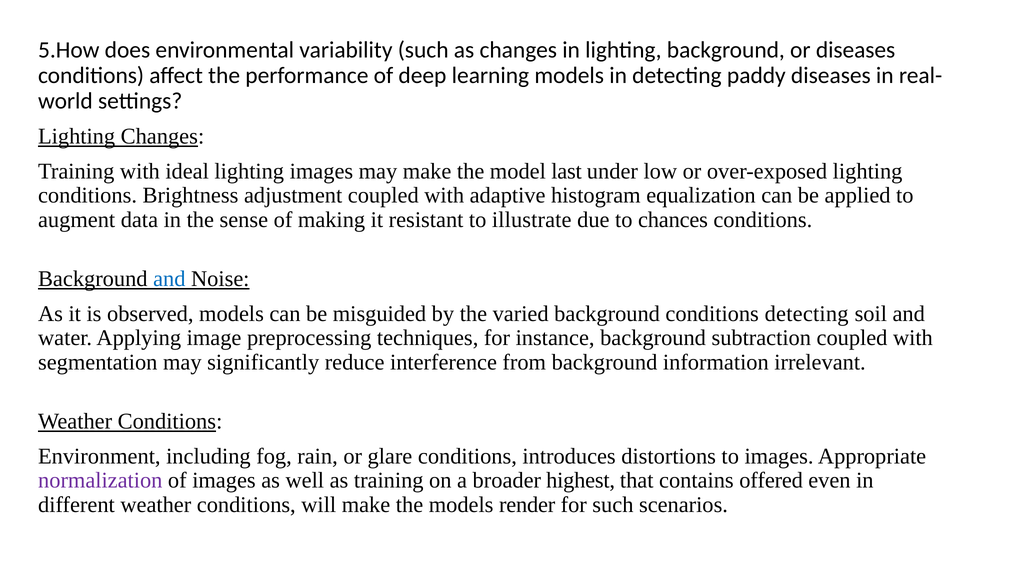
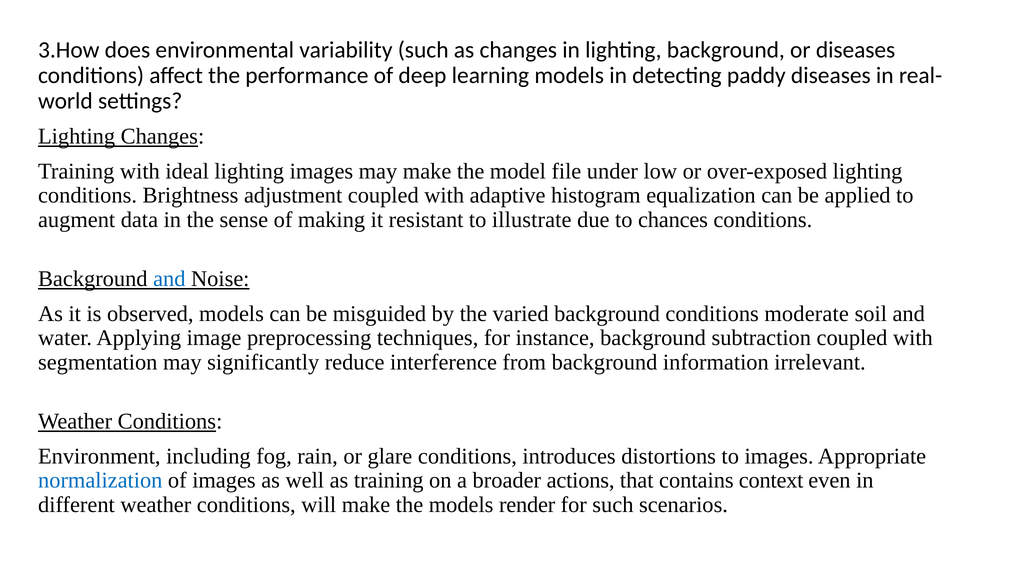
5.How: 5.How -> 3.How
last: last -> file
conditions detecting: detecting -> moderate
normalization colour: purple -> blue
highest: highest -> actions
offered: offered -> context
